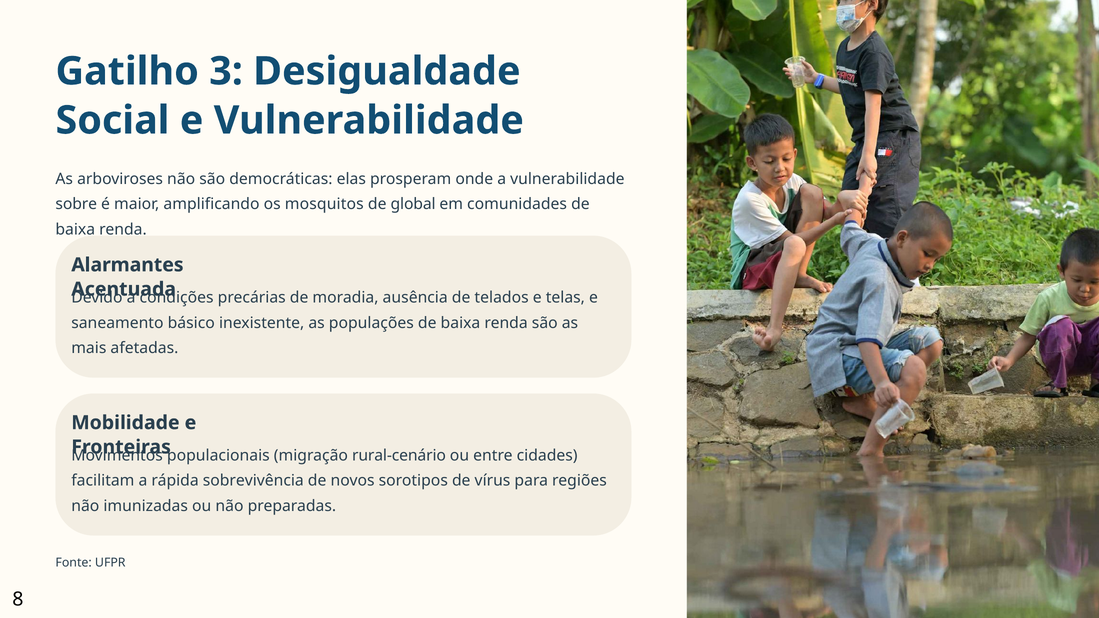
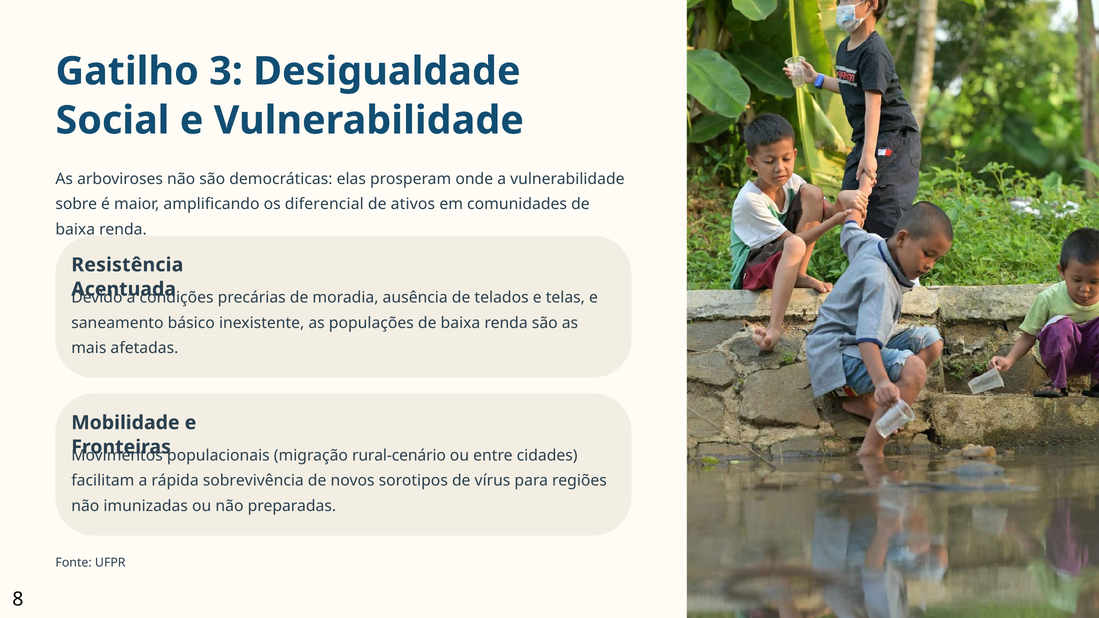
mosquitos: mosquitos -> diferencial
global: global -> ativos
Alarmantes: Alarmantes -> Resistência
